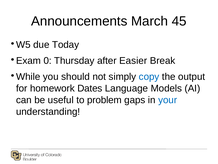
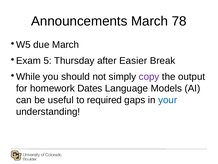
45: 45 -> 78
due Today: Today -> March
0: 0 -> 5
copy colour: blue -> purple
problem: problem -> required
